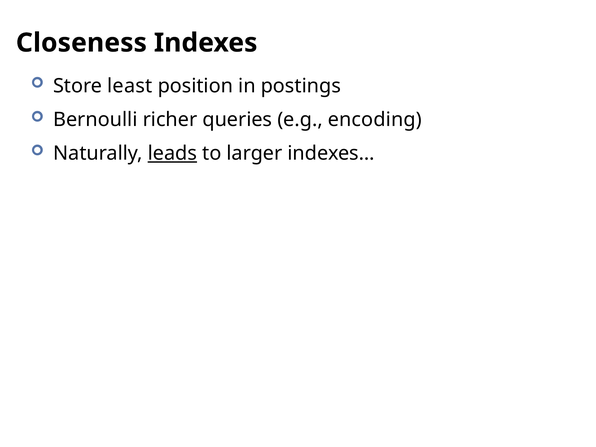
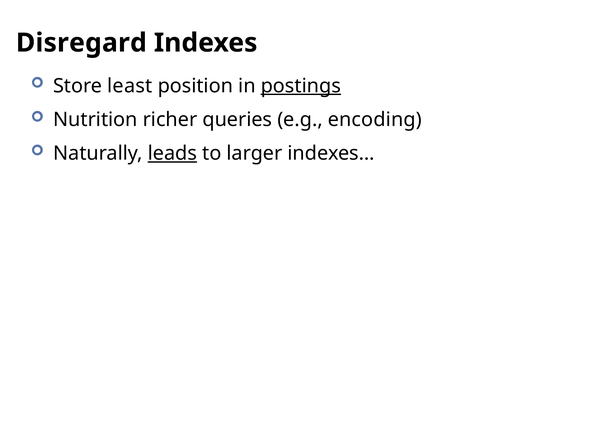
Closeness: Closeness -> Disregard
postings underline: none -> present
Bernoulli: Bernoulli -> Nutrition
